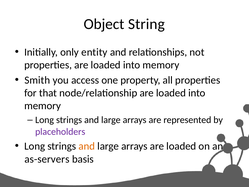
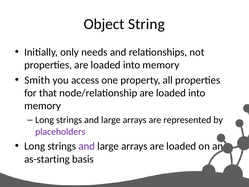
entity: entity -> needs
and at (87, 146) colour: orange -> purple
as-servers: as-servers -> as-starting
